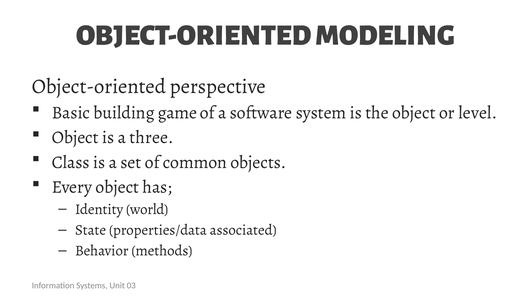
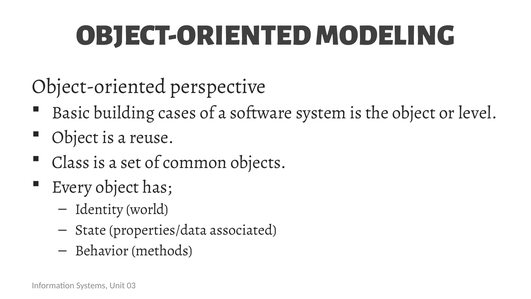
game: game -> cases
three: three -> reuse
